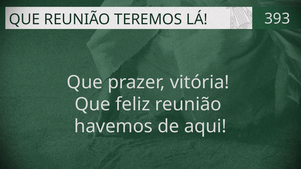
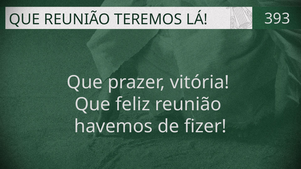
aqui: aqui -> fizer
